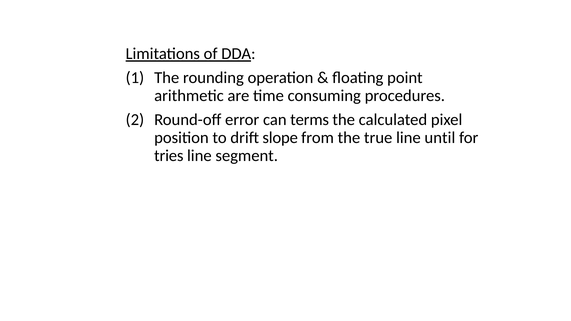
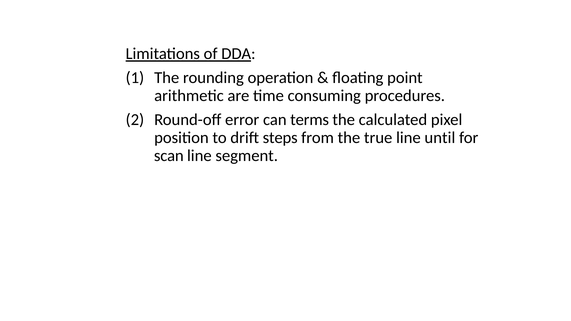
slope: slope -> steps
tries: tries -> scan
